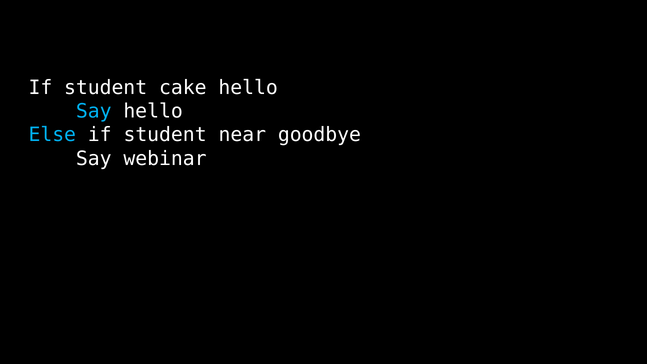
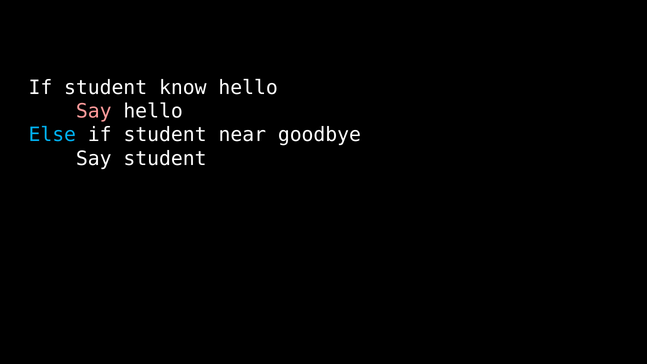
cake: cake -> know
Say at (94, 111) colour: light blue -> pink
Say webinar: webinar -> student
